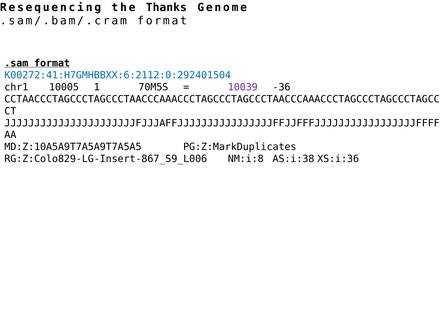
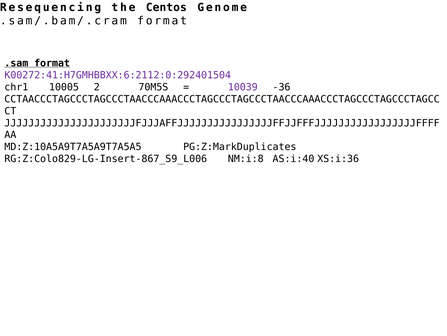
Thanks: Thanks -> Centos
K00272:41:H7GMHBBXX:6:2112:0:292401504 colour: blue -> purple
1: 1 -> 2
AS:i:38: AS:i:38 -> AS:i:40
